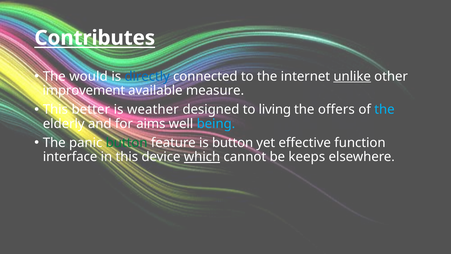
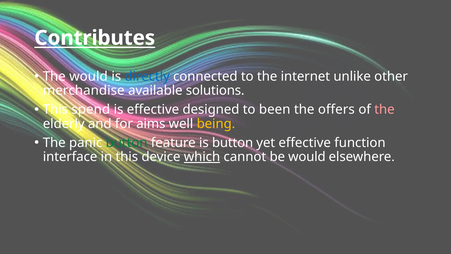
unlike underline: present -> none
improvement: improvement -> merchandise
measure: measure -> solutions
better: better -> spend
is weather: weather -> effective
living: living -> been
the at (384, 109) colour: light blue -> pink
being colour: light blue -> yellow
be keeps: keeps -> would
